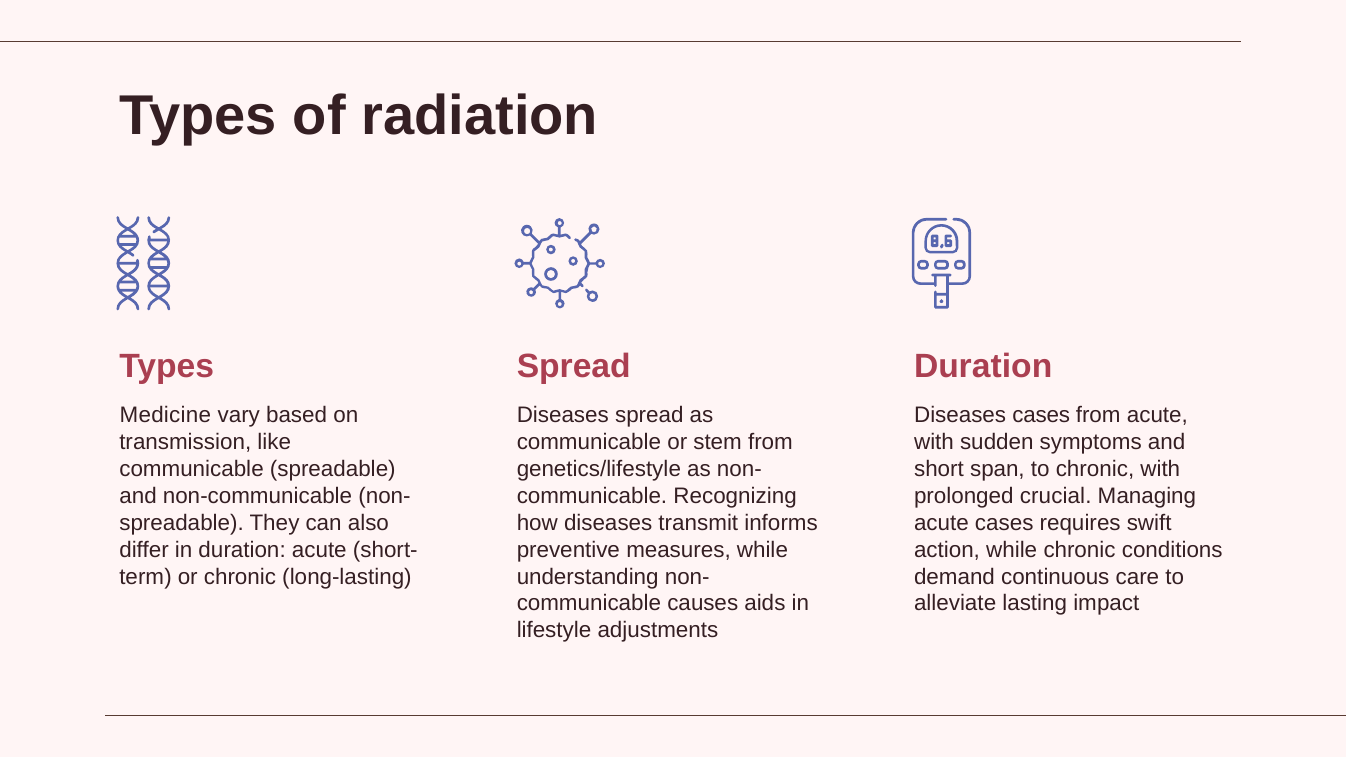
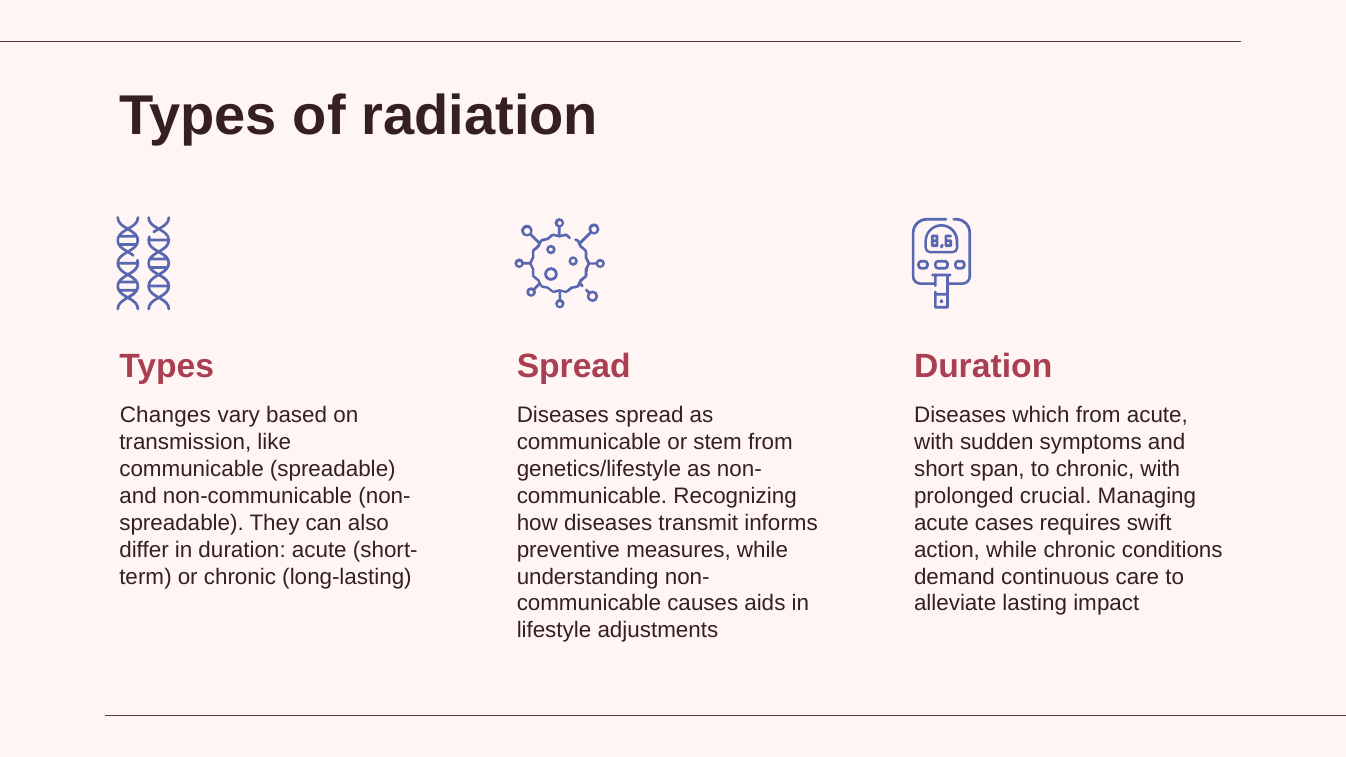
Medicine: Medicine -> Changes
Diseases cases: cases -> which
